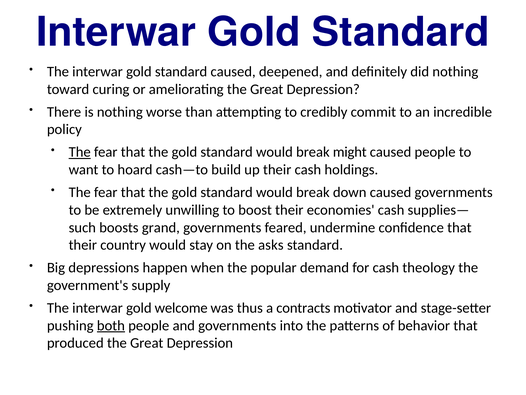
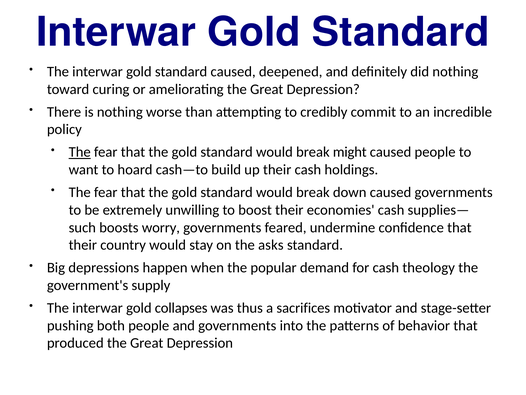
grand: grand -> worry
welcome: welcome -> collapses
contracts: contracts -> sacrifices
both underline: present -> none
